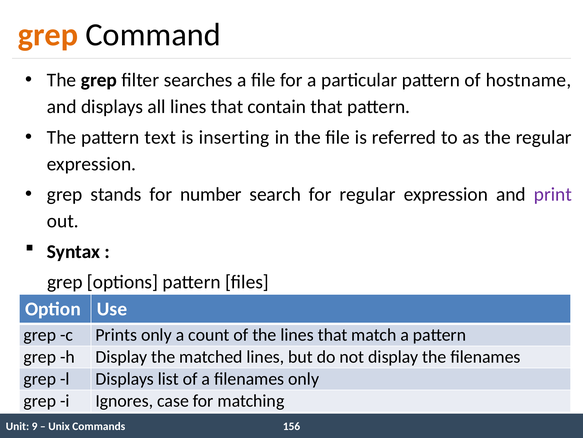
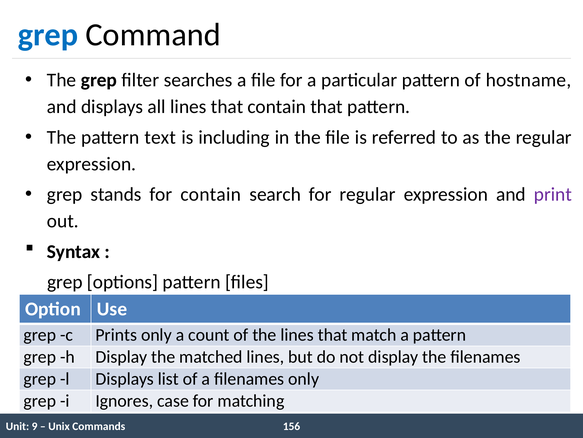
grep at (48, 35) colour: orange -> blue
inserting: inserting -> including
for number: number -> contain
